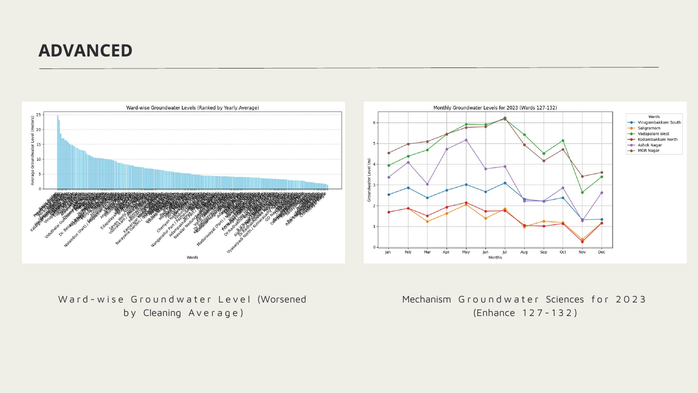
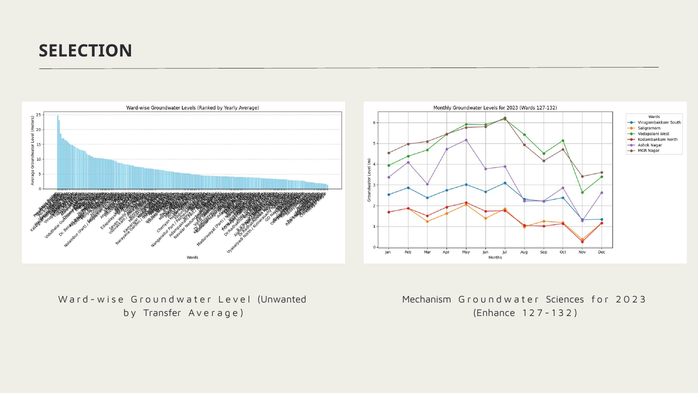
ADVANCED: ADVANCED -> SELECTION
Worsened: Worsened -> Unwanted
Cleaning: Cleaning -> Transfer
